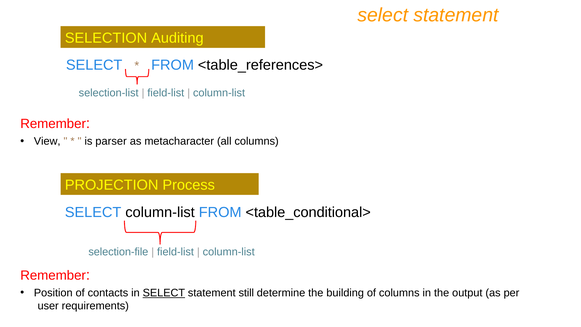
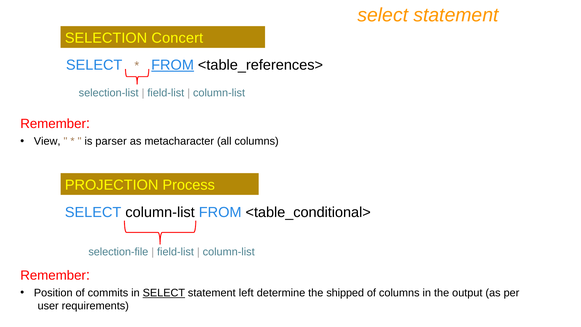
Auditing: Auditing -> Concert
FROM at (173, 65) underline: none -> present
contacts: contacts -> commits
still: still -> left
building: building -> shipped
